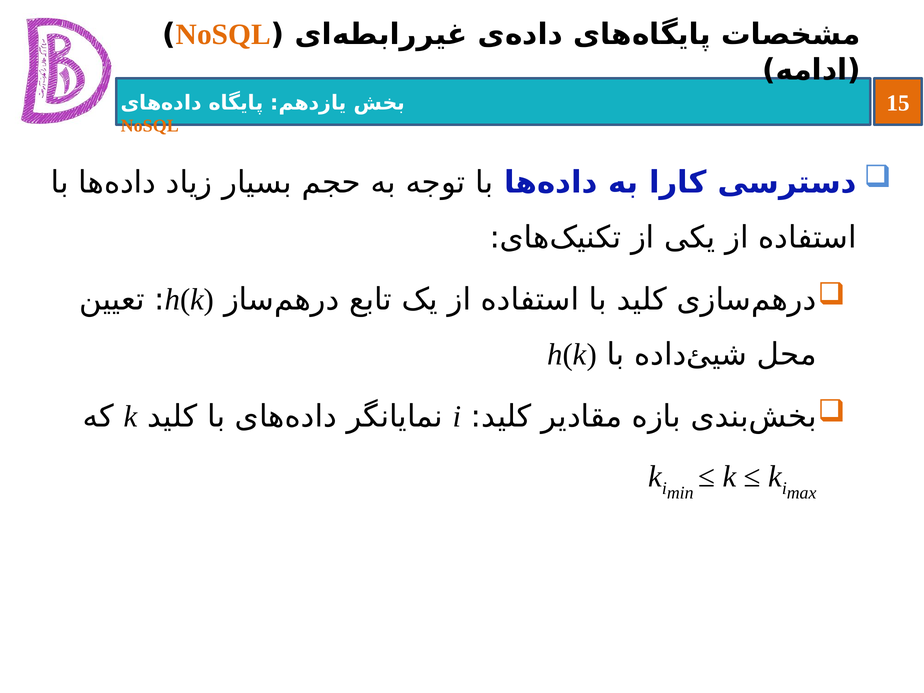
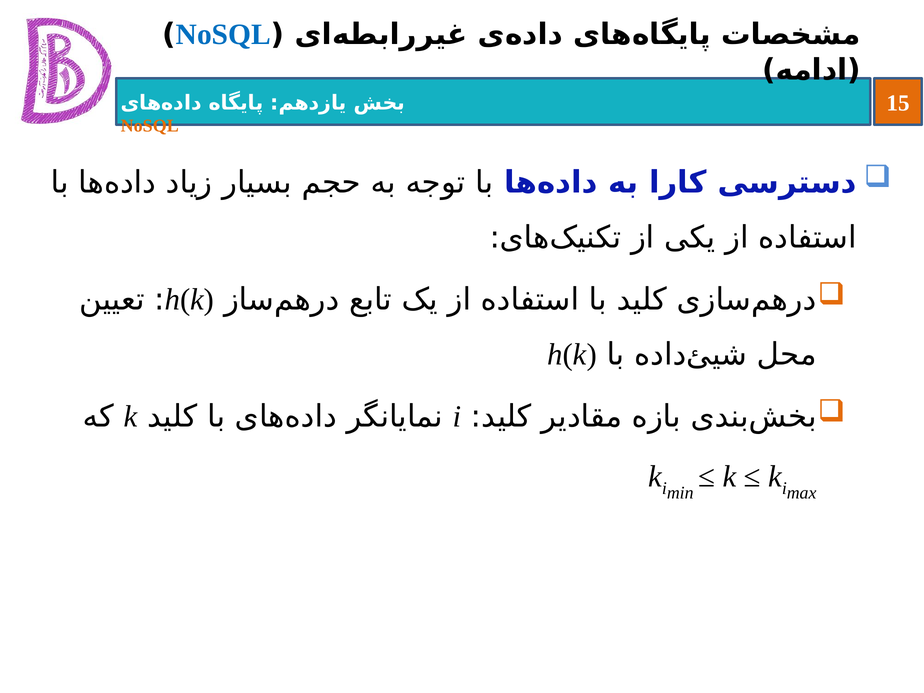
NoSQL at (223, 34) colour: orange -> blue
